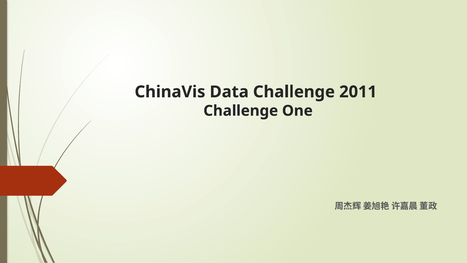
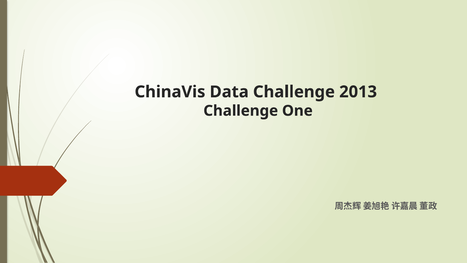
2011: 2011 -> 2013
